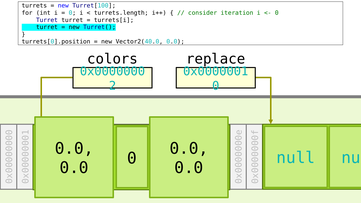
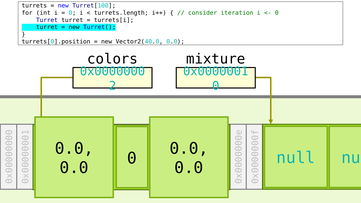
replace: replace -> mixture
